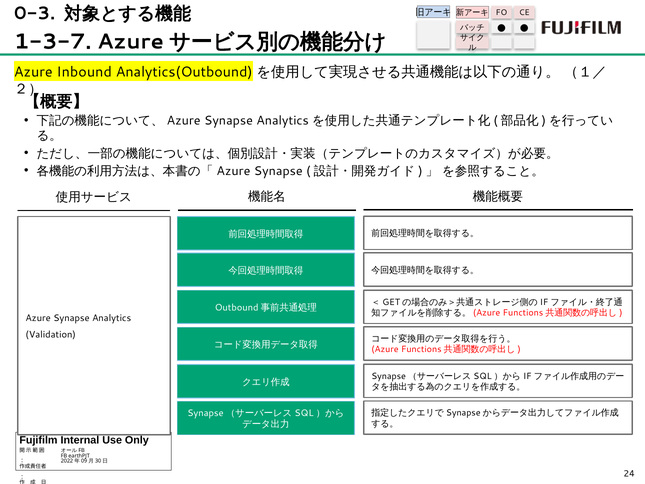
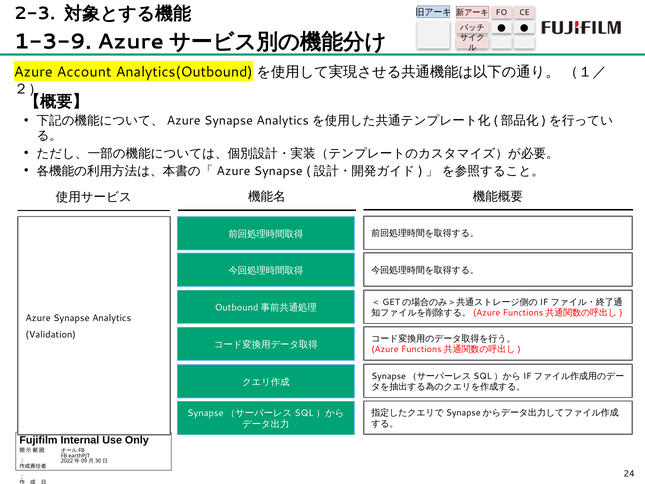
0-3: 0-3 -> 2-3
1-3-7: 1-3-7 -> 1-3-9
Inbound: Inbound -> Account
